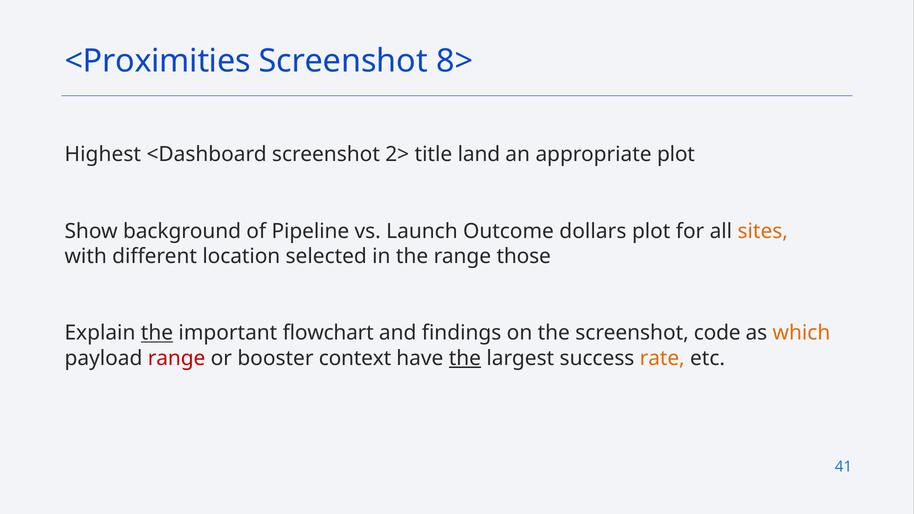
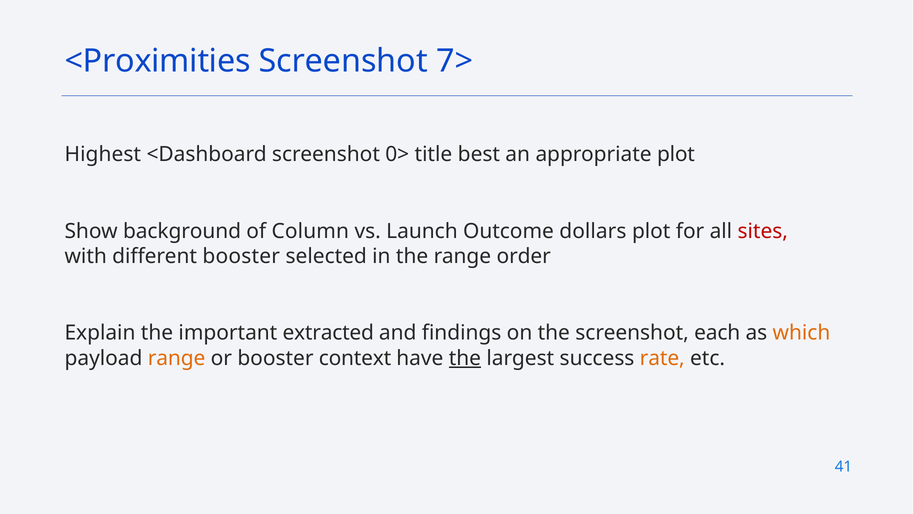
8>: 8> -> 7>
2>: 2> -> 0>
land: land -> best
Pipeline: Pipeline -> Column
sites colour: orange -> red
different location: location -> booster
those: those -> order
the at (157, 333) underline: present -> none
flowchart: flowchart -> extracted
code: code -> each
range at (177, 358) colour: red -> orange
